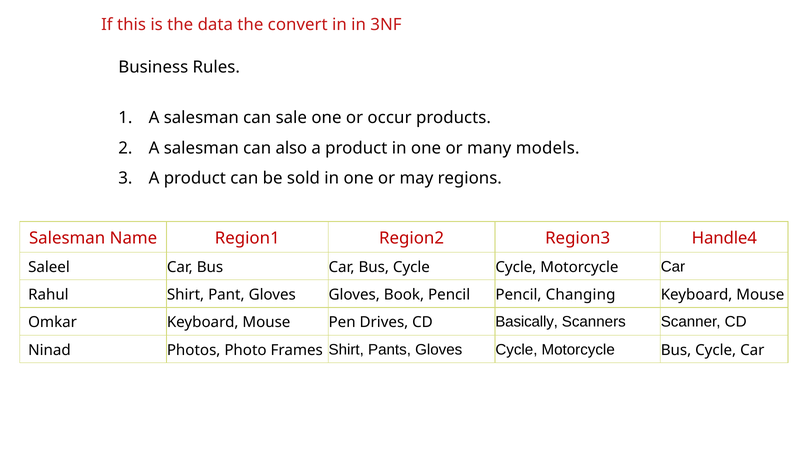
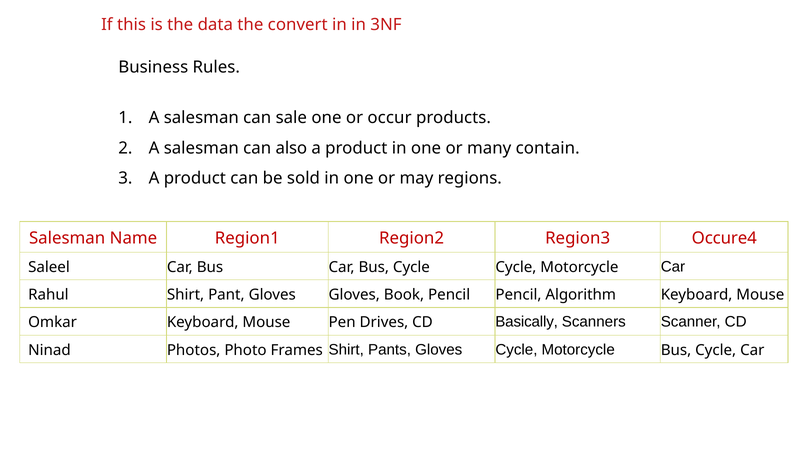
models: models -> contain
Handle4: Handle4 -> Occure4
Changing: Changing -> Algorithm
